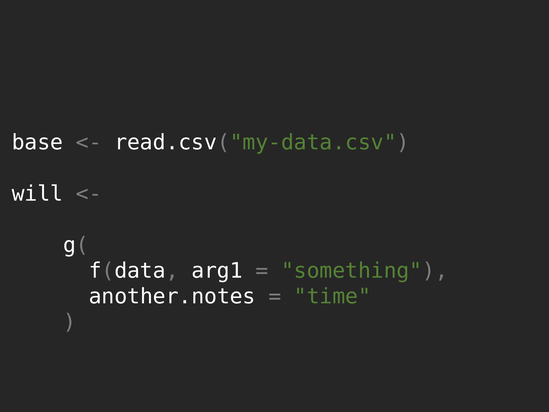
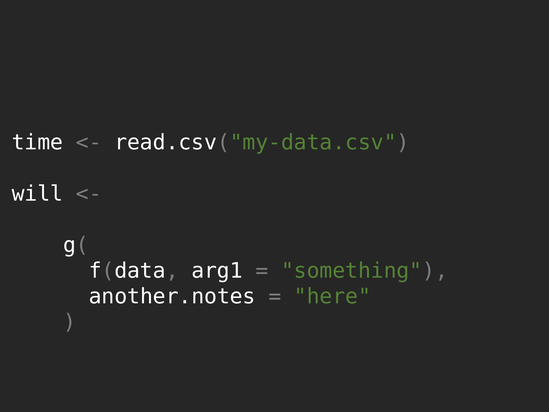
base: base -> time
time: time -> here
